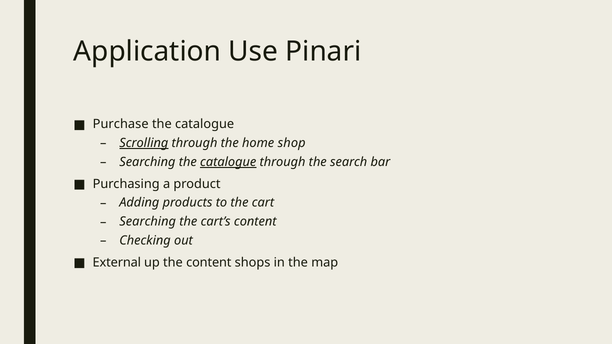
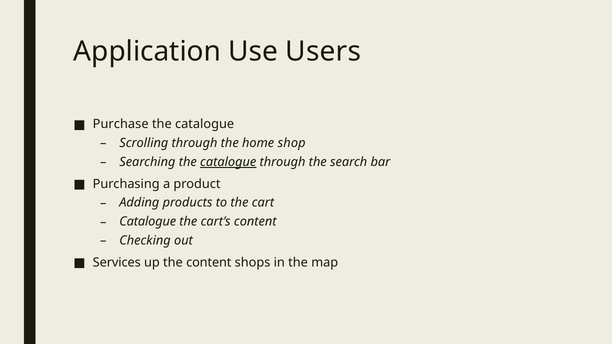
Pinari: Pinari -> Users
Scrolling underline: present -> none
Searching at (148, 222): Searching -> Catalogue
External: External -> Services
